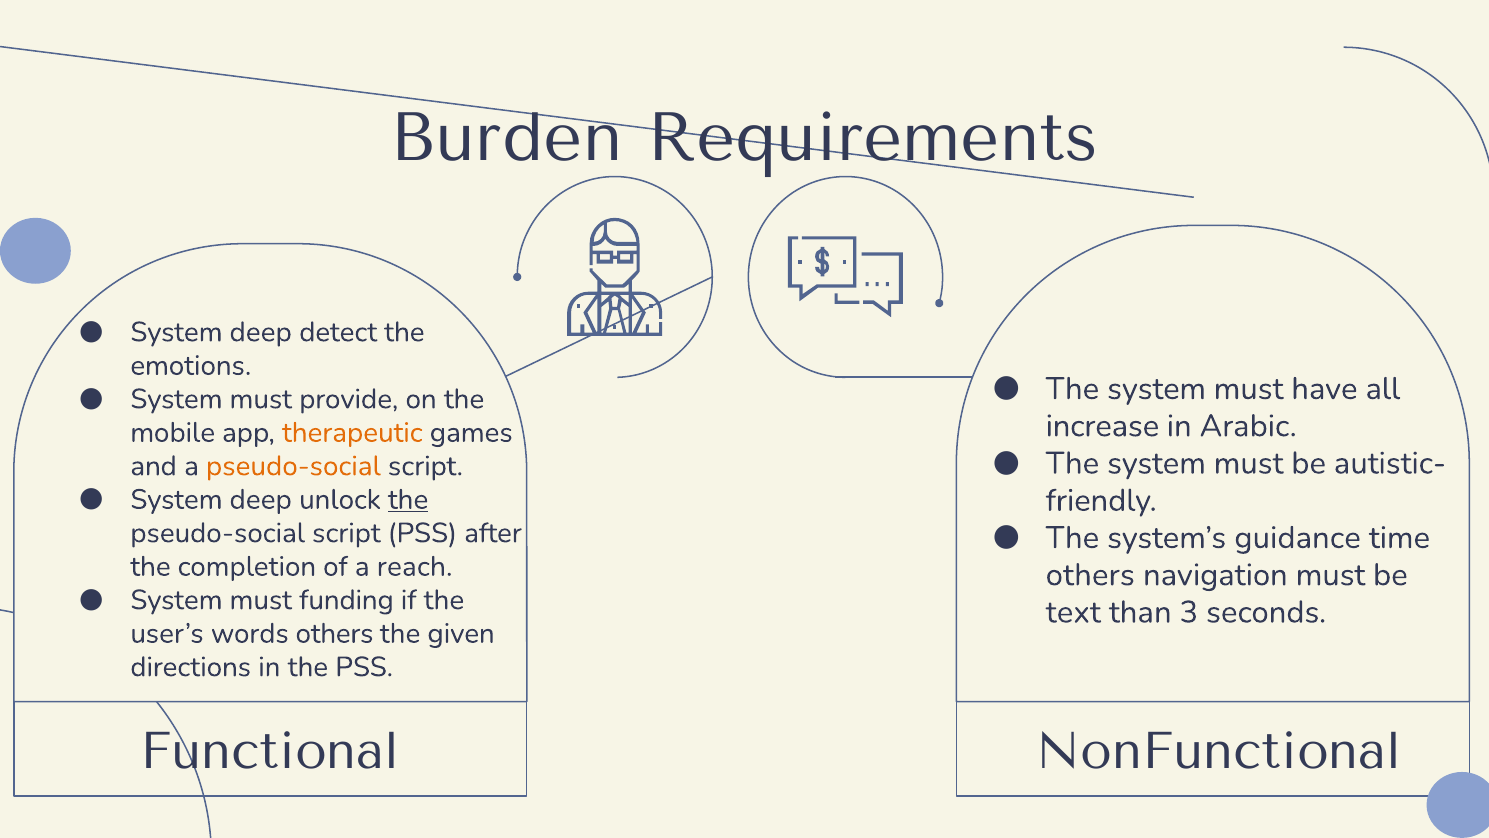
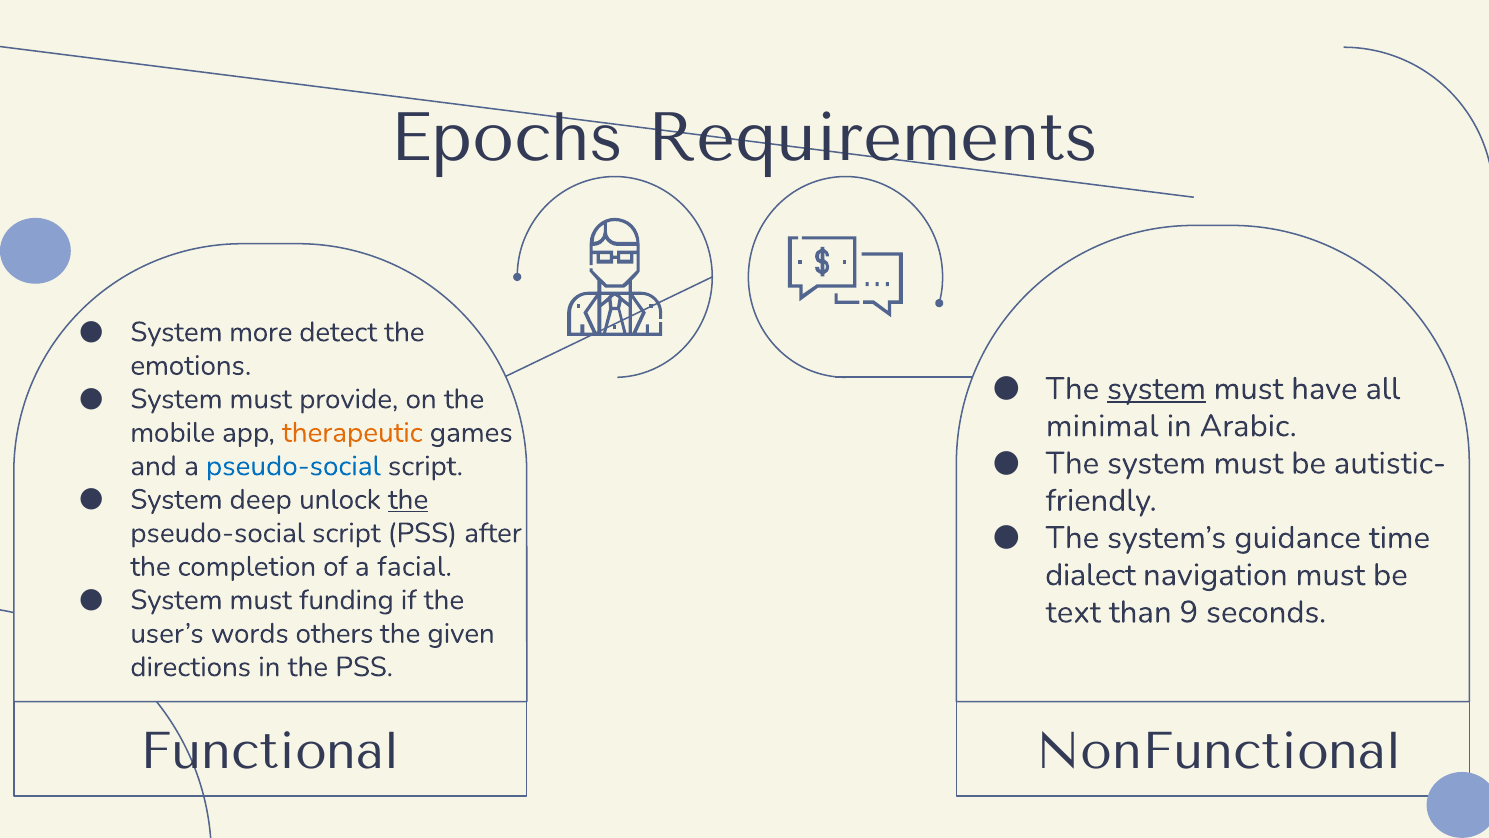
Burden: Burden -> Epochs
deep at (261, 332): deep -> more
system at (1157, 389) underline: none -> present
increase: increase -> minimal
pseudo-social at (293, 466) colour: orange -> blue
reach: reach -> facial
others at (1090, 575): others -> dialect
3: 3 -> 9
